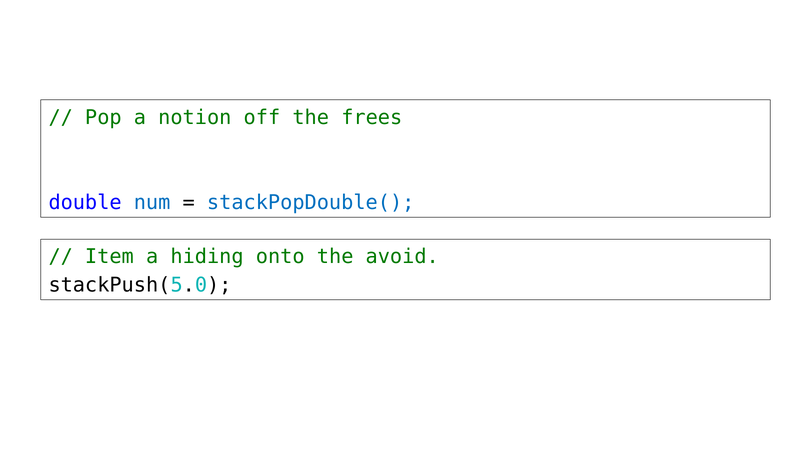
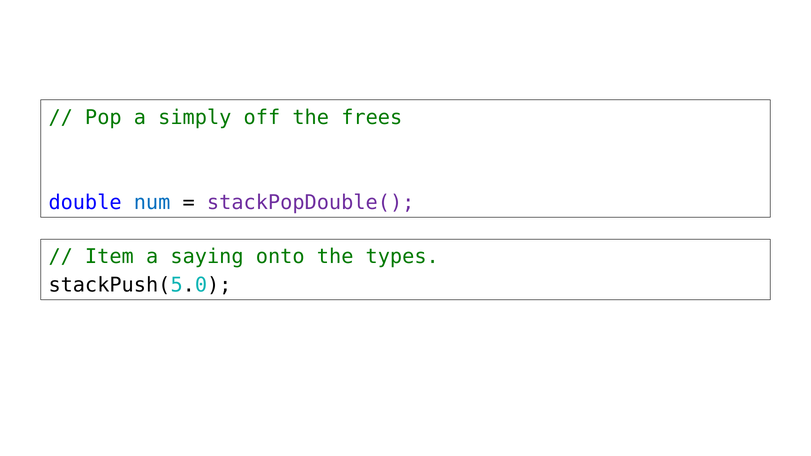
notion: notion -> simply
stackPopDouble( colour: blue -> purple
hiding: hiding -> saying
avoid: avoid -> types
